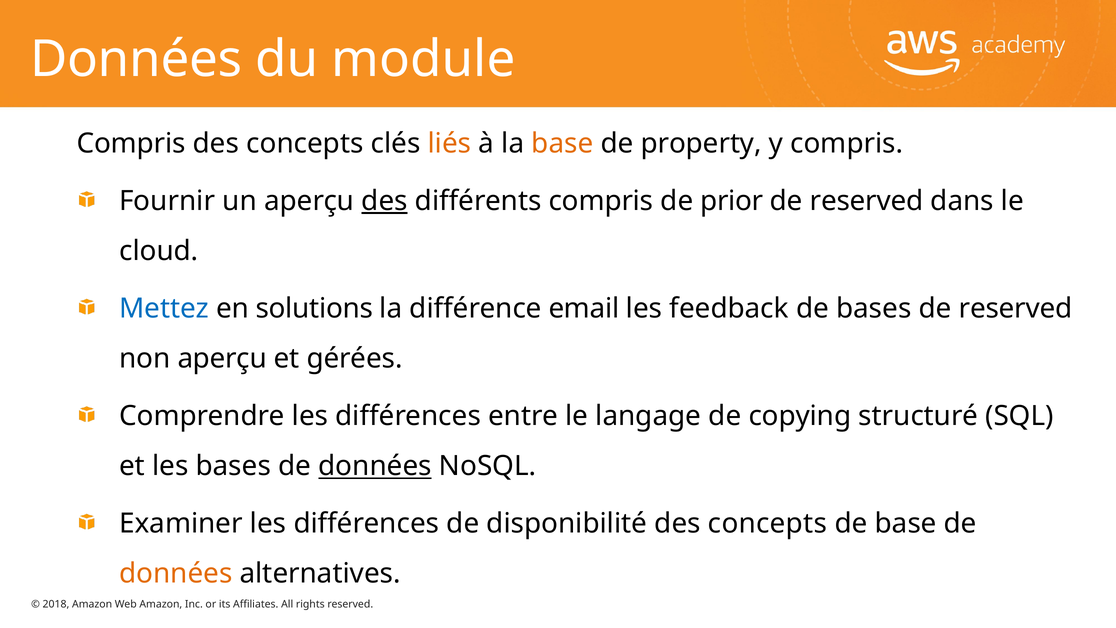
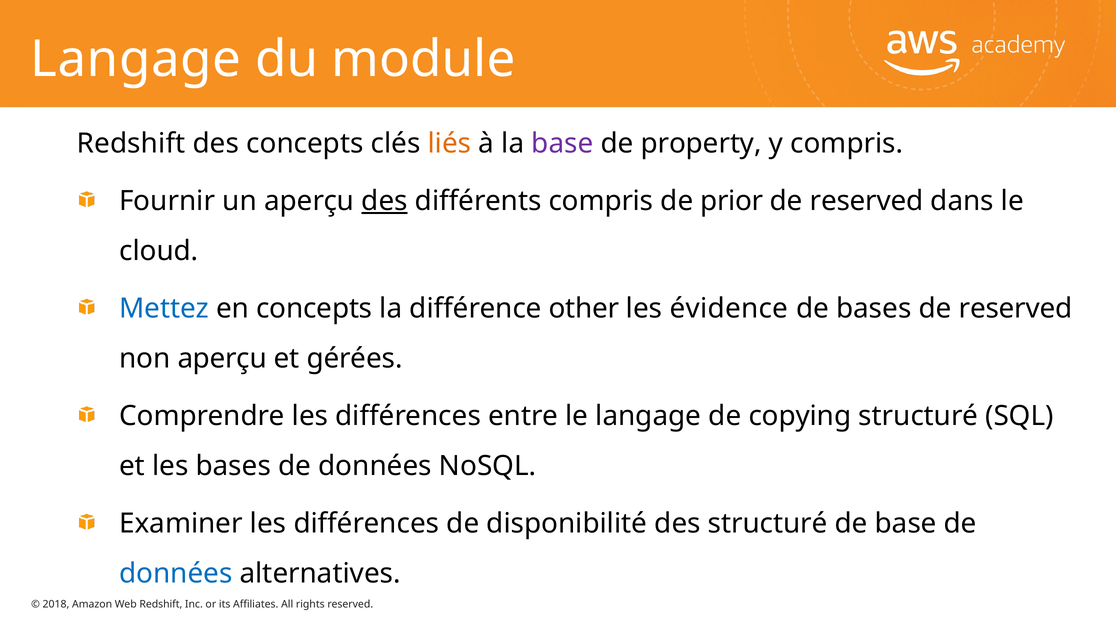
Données at (136, 59): Données -> Langage
Compris at (131, 144): Compris -> Redshift
base at (562, 144) colour: orange -> purple
en solutions: solutions -> concepts
email: email -> other
feedback: feedback -> évidence
données at (375, 466) underline: present -> none
disponibilité des concepts: concepts -> structuré
données at (176, 573) colour: orange -> blue
Amazon at (161, 604): Amazon -> Redshift
